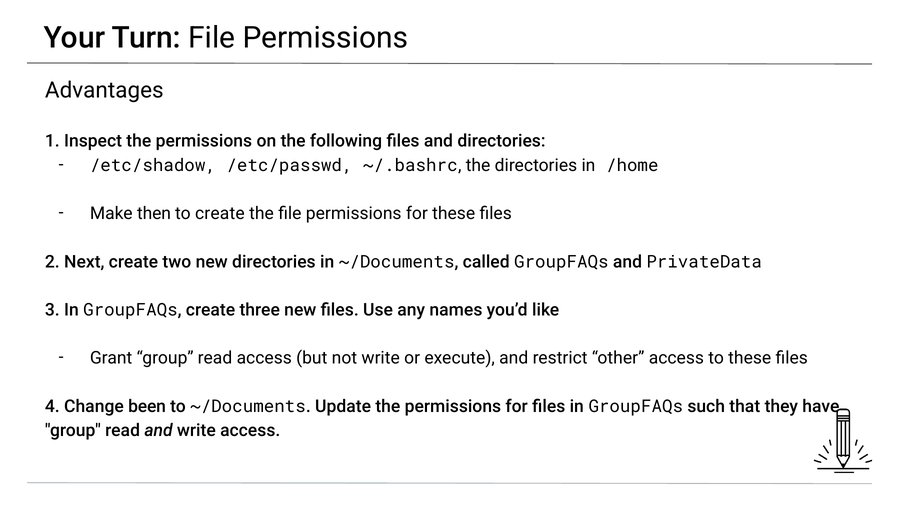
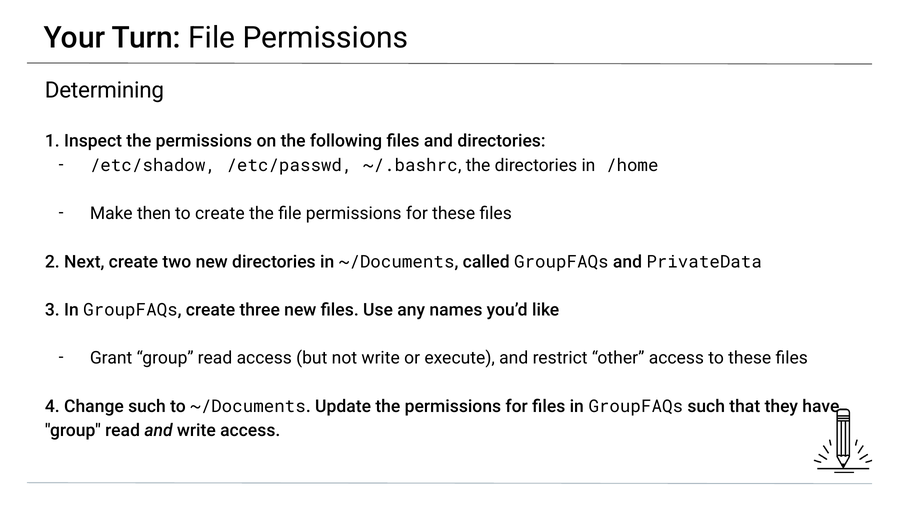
Advantages: Advantages -> Determining
Change been: been -> such
